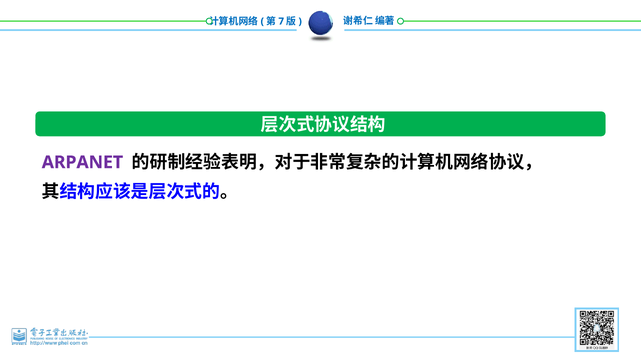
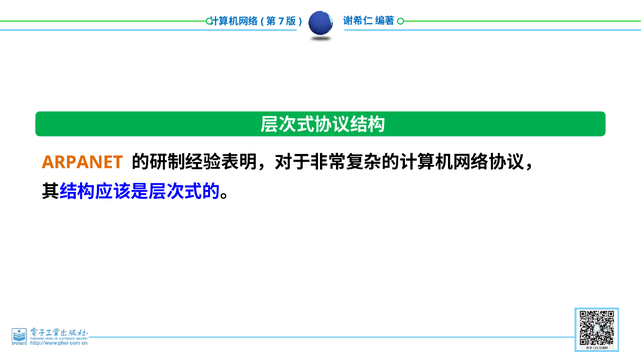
ARPANET colour: purple -> orange
